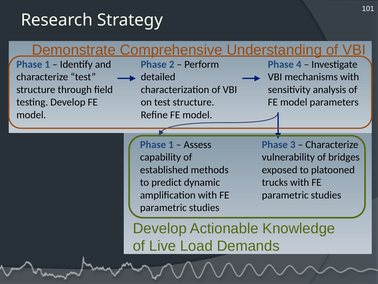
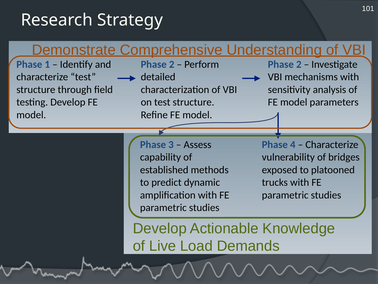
4 at (299, 64): 4 -> 2
1 at (171, 144): 1 -> 3
3: 3 -> 4
